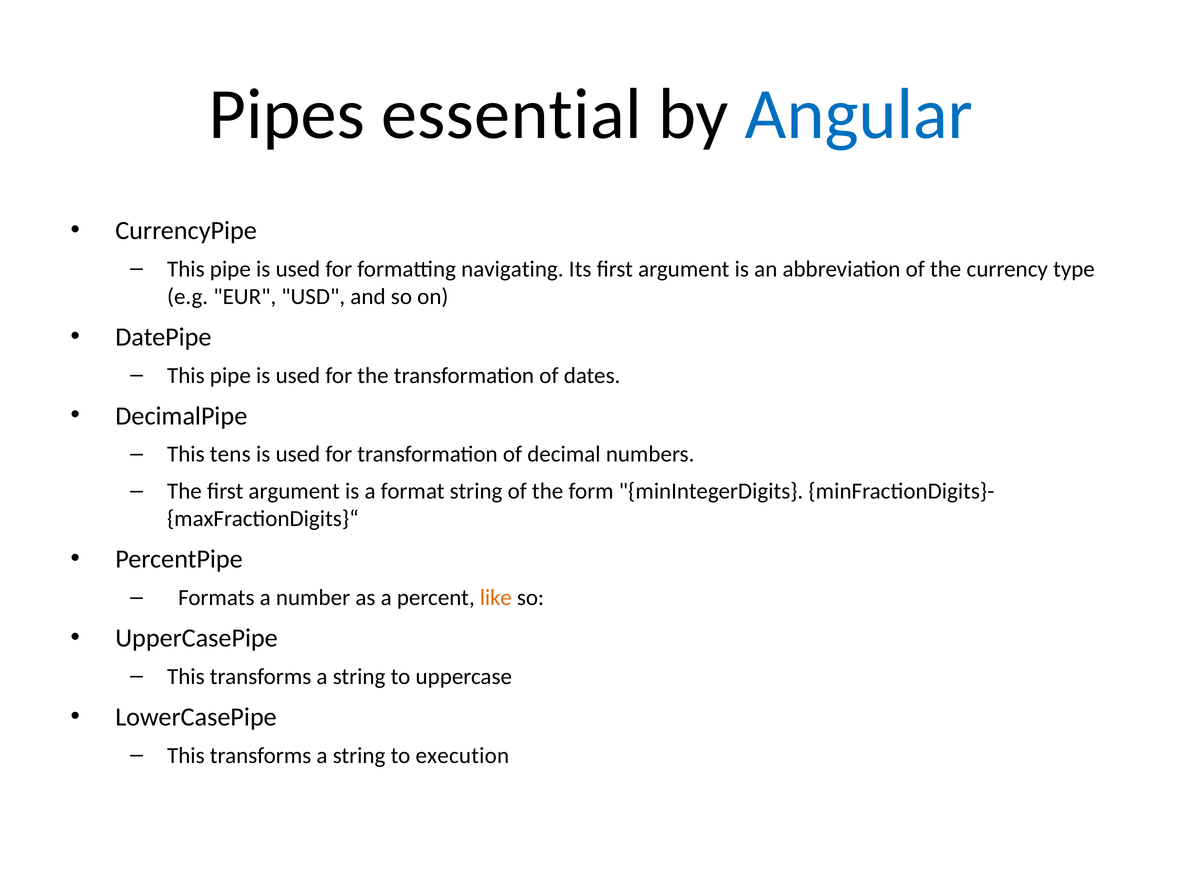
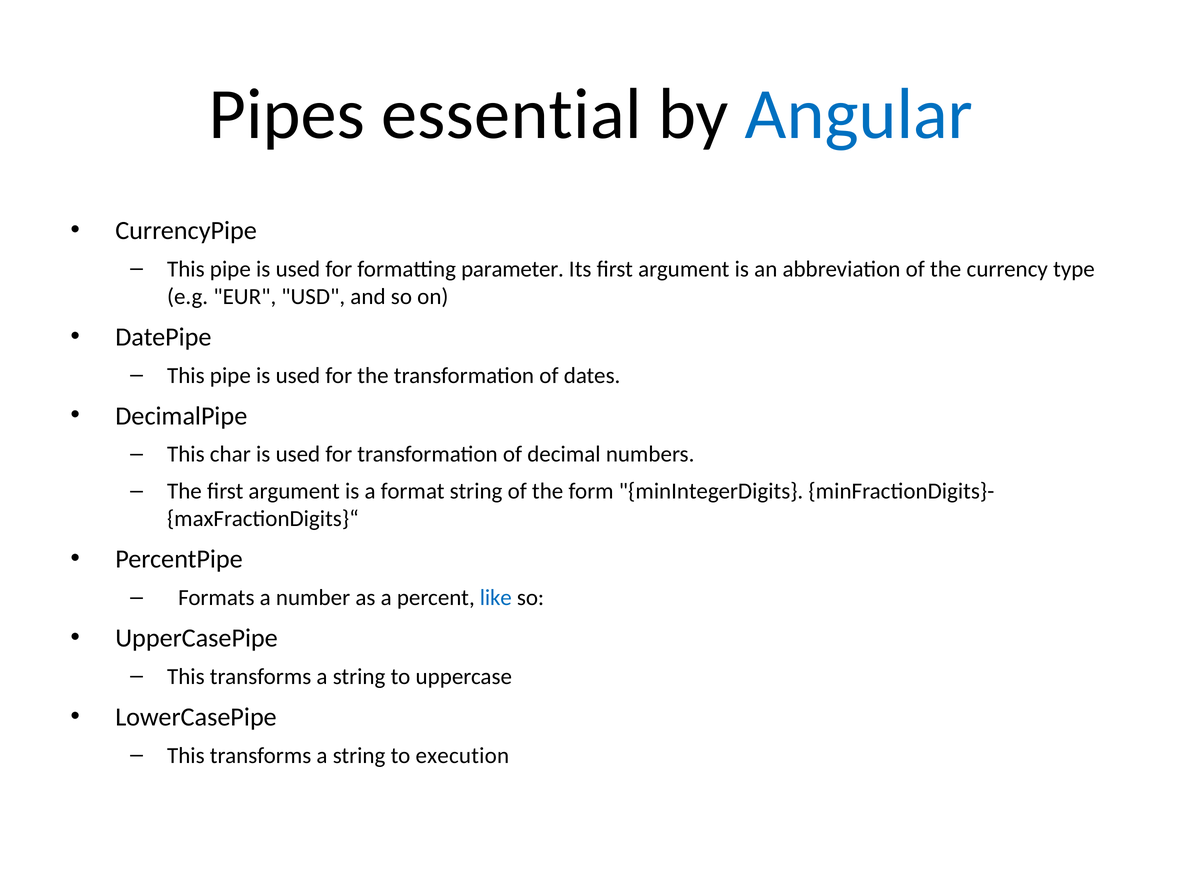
navigating: navigating -> parameter
tens: tens -> char
like colour: orange -> blue
